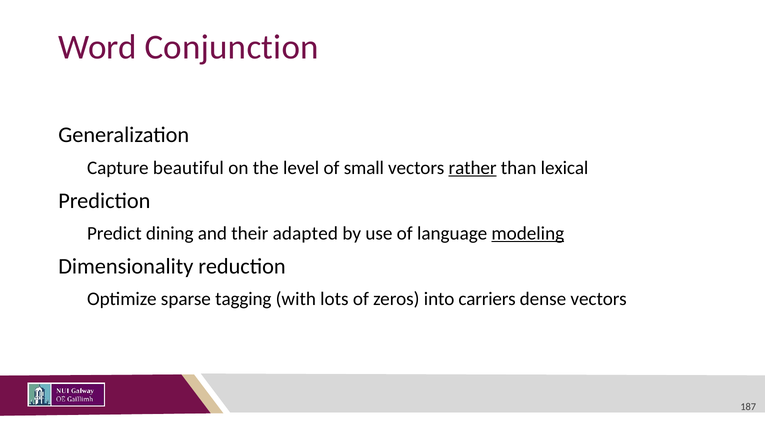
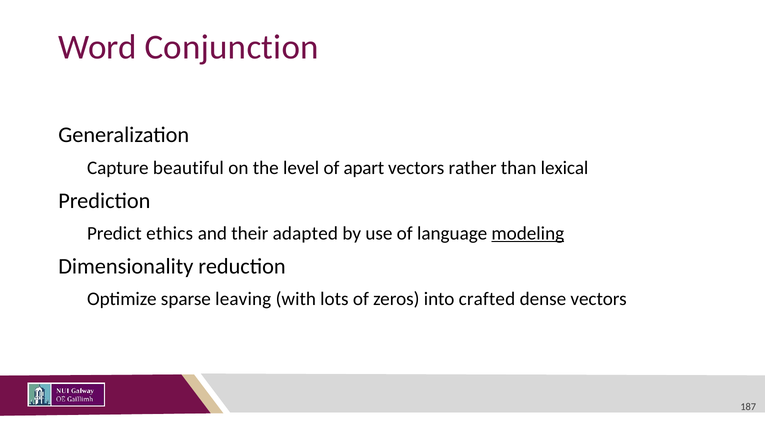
small: small -> apart
rather underline: present -> none
dining: dining -> ethics
tagging: tagging -> leaving
carriers: carriers -> crafted
